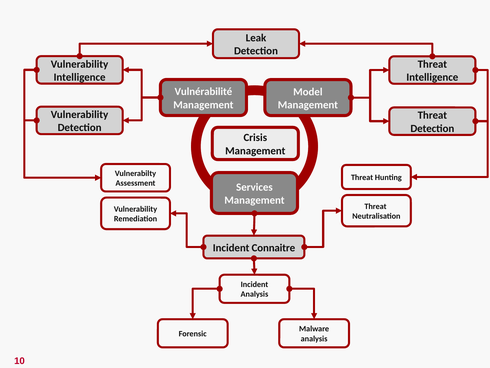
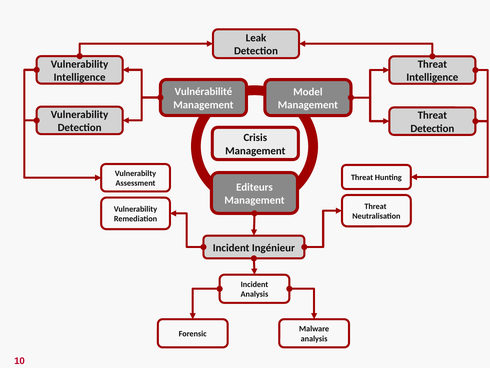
Services: Services -> Editeurs
Connaitre: Connaitre -> Ingénieur
